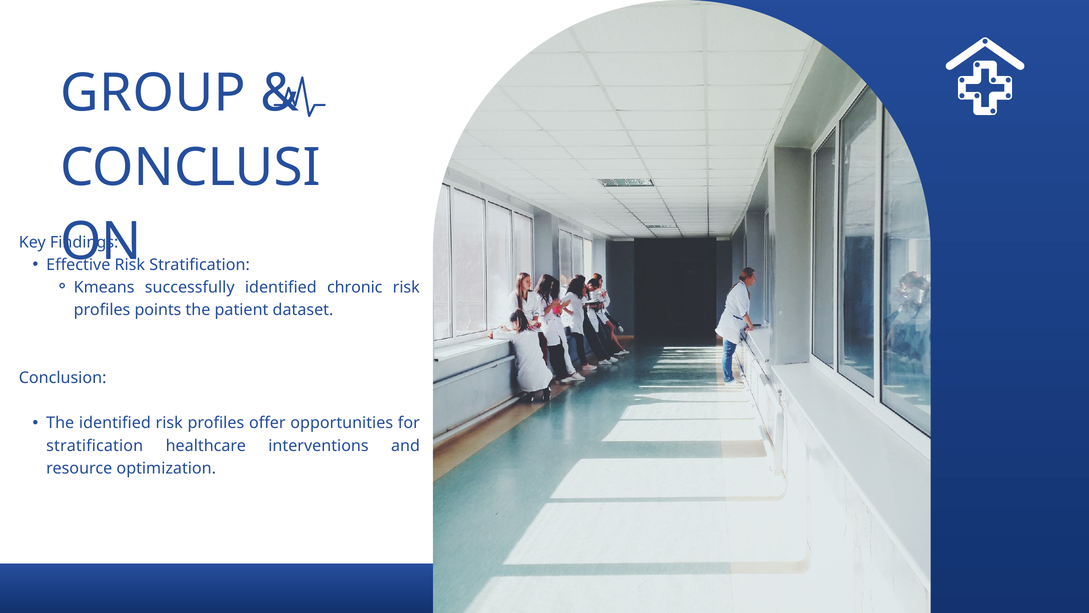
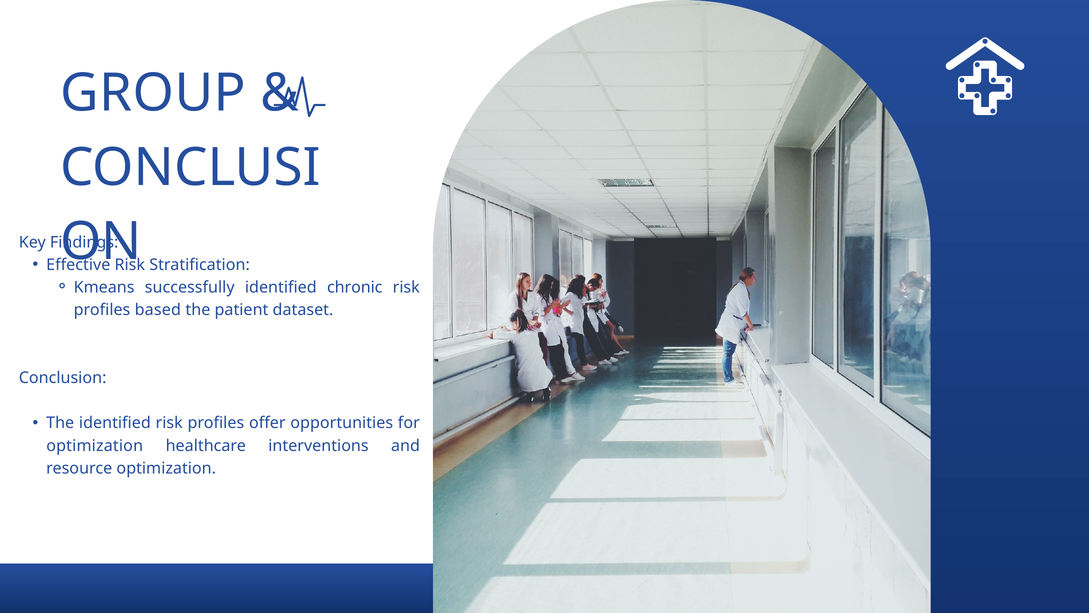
points: points -> based
stratification at (95, 445): stratification -> optimization
